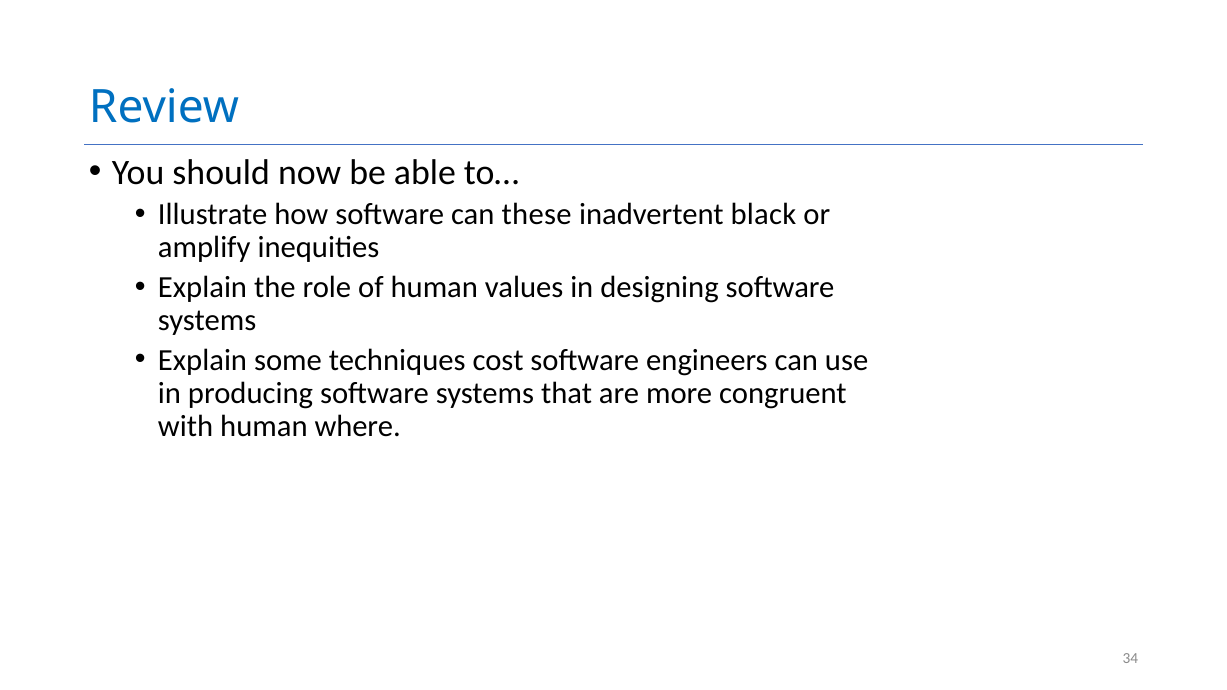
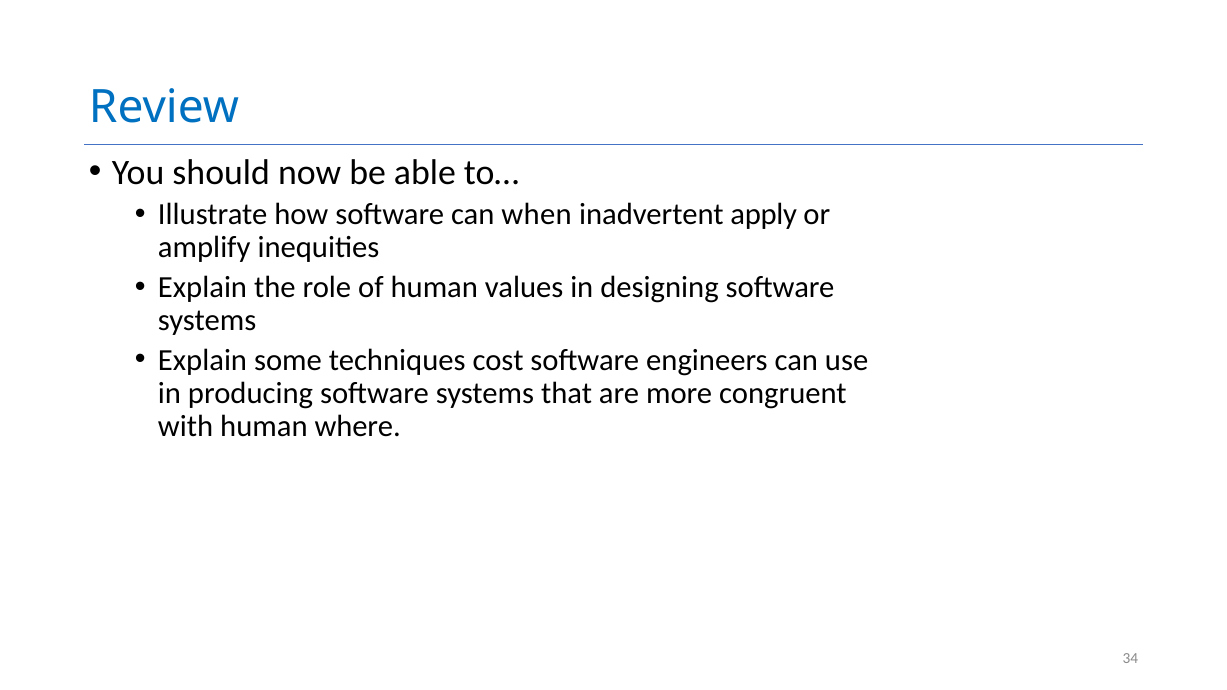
these: these -> when
black: black -> apply
